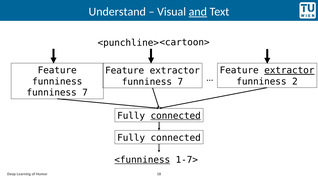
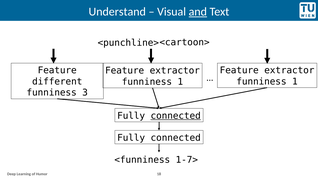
extractor at (289, 70) underline: present -> none
funniness at (57, 81): funniness -> different
2 at (295, 81): 2 -> 1
7 at (180, 82): 7 -> 1
7 at (85, 93): 7 -> 3
<funniness underline: present -> none
